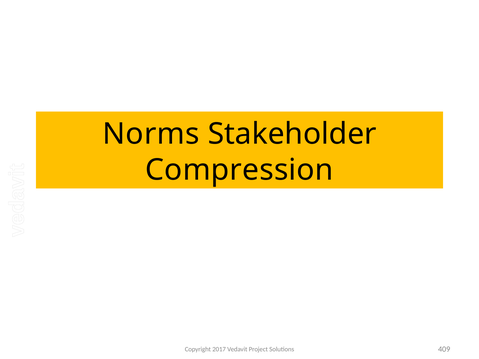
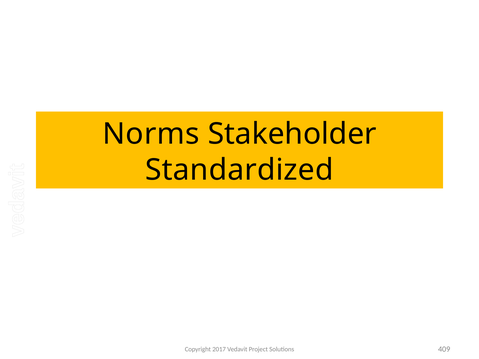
Compression: Compression -> Standardized
